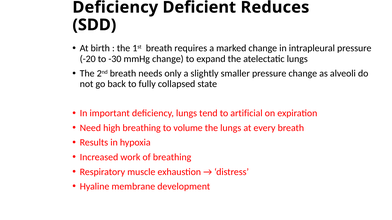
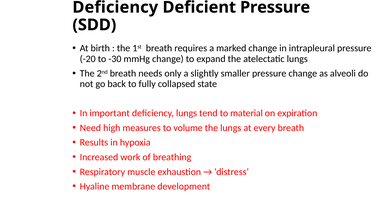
Deficient Reduces: Reduces -> Pressure
artificial: artificial -> material
high breathing: breathing -> measures
